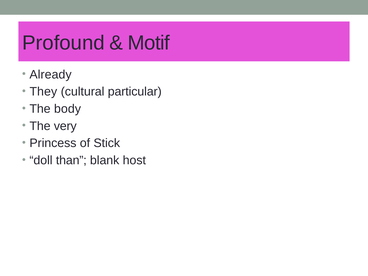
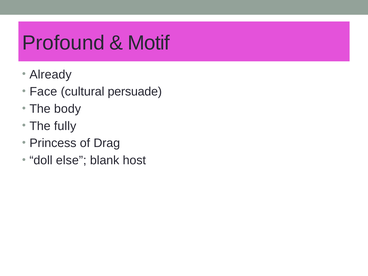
They: They -> Face
particular: particular -> persuade
very: very -> fully
Stick: Stick -> Drag
than: than -> else
